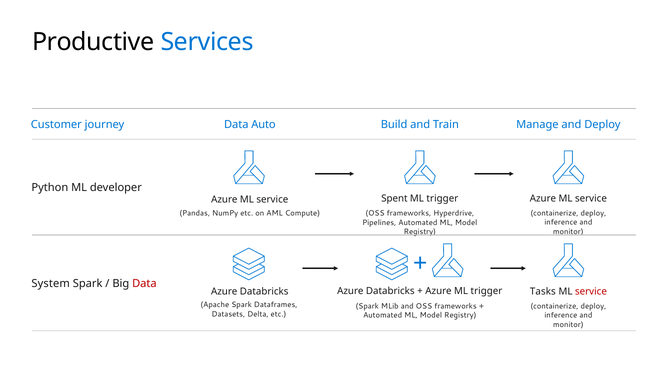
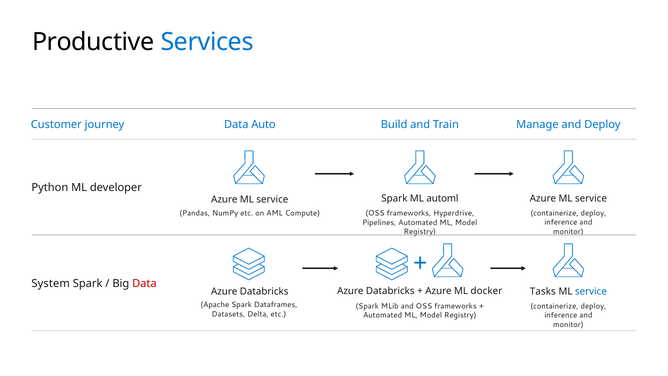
Spent at (394, 198): Spent -> Spark
trigger at (442, 198): trigger -> automl
Azure ML trigger: trigger -> docker
service at (591, 291) colour: red -> blue
